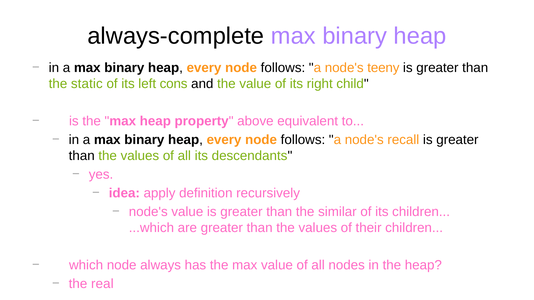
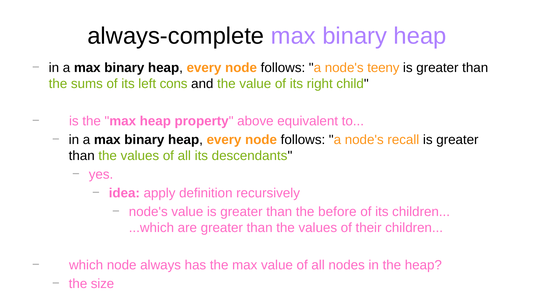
static: static -> sums
similar: similar -> before
real: real -> size
